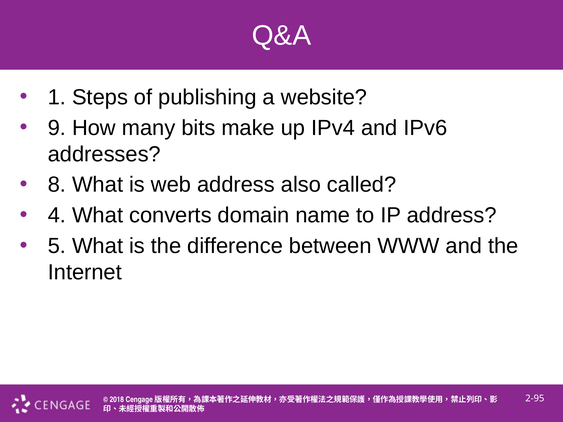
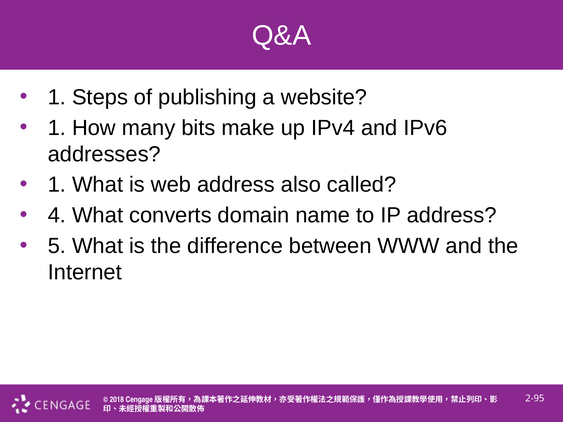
9 at (57, 128): 9 -> 1
8 at (57, 185): 8 -> 1
